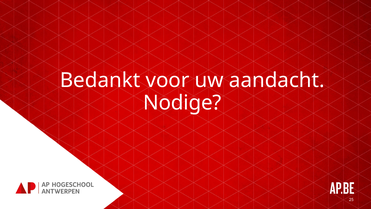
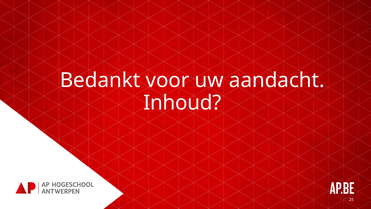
Nodige: Nodige -> Inhoud
